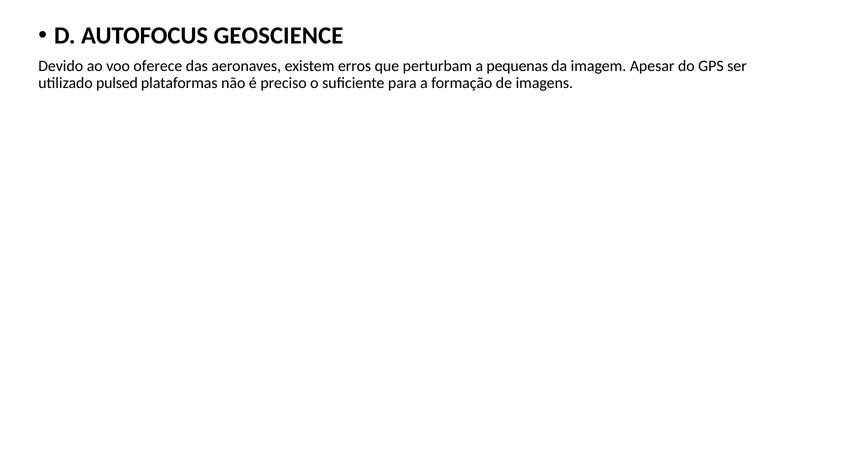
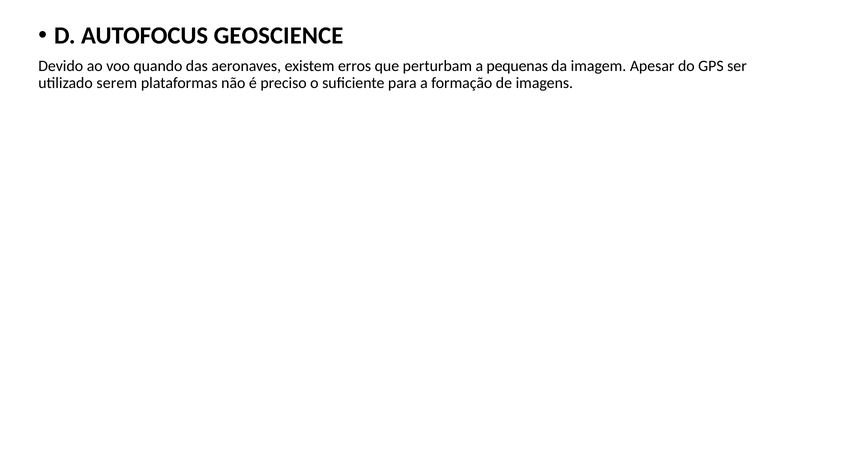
oferece: oferece -> quando
pulsed: pulsed -> serem
